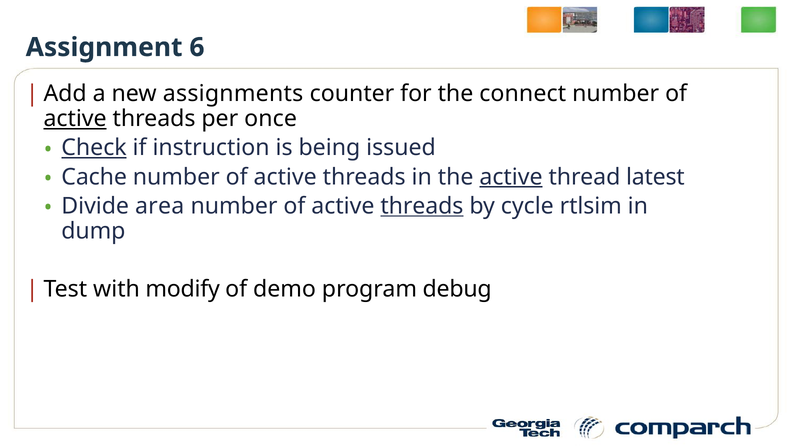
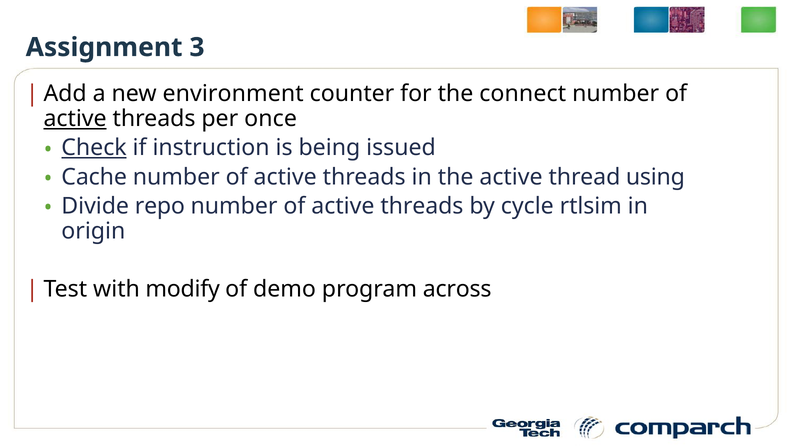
6: 6 -> 3
assignments: assignments -> environment
active at (511, 177) underline: present -> none
latest: latest -> using
area: area -> repo
threads at (422, 206) underline: present -> none
dump: dump -> origin
debug: debug -> across
